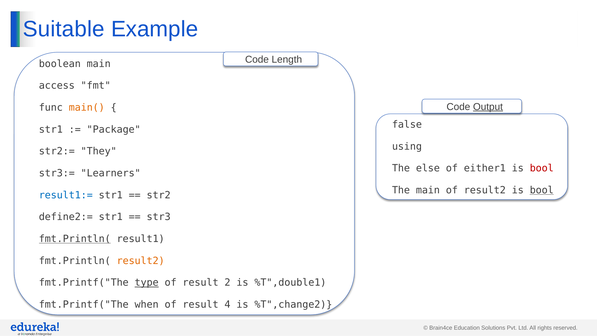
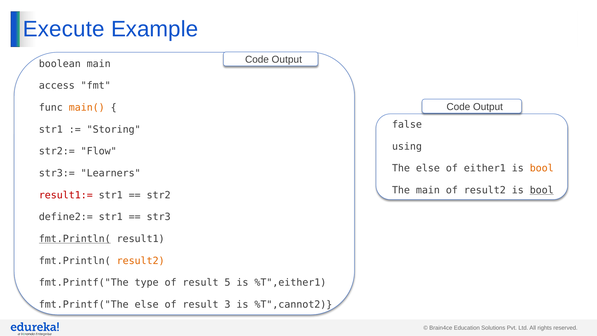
Suitable: Suitable -> Execute
Length at (287, 60): Length -> Output
Output at (488, 107) underline: present -> none
Package: Package -> Storing
They: They -> Flow
bool at (542, 168) colour: red -> orange
result1:= colour: blue -> red
type underline: present -> none
2: 2 -> 5
%T",double1: %T",double1 -> %T",either1
fmt.Printf("The when: when -> else
4: 4 -> 3
%T",change2: %T",change2 -> %T",cannot2
